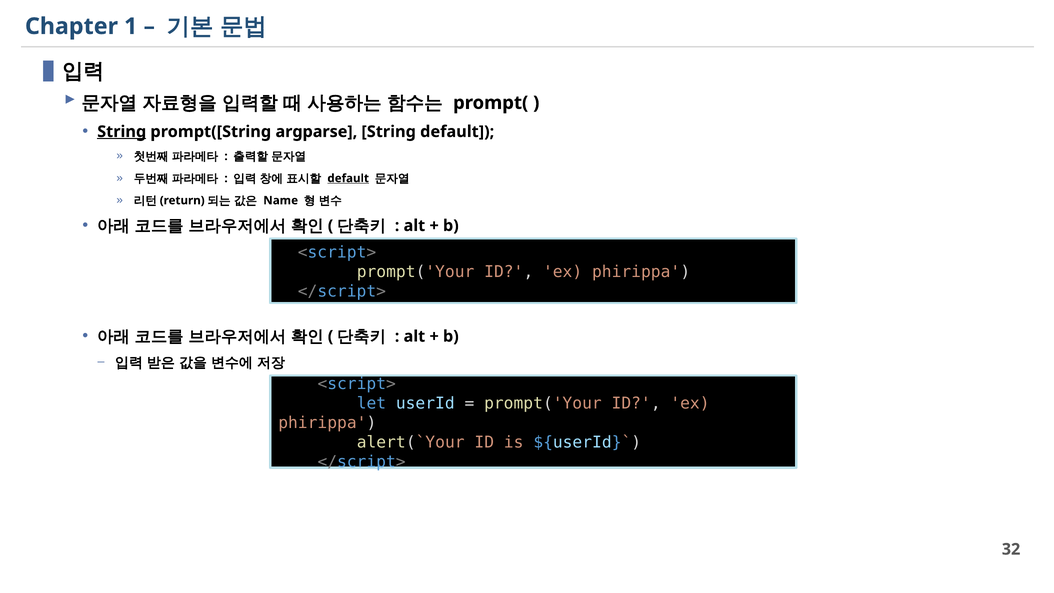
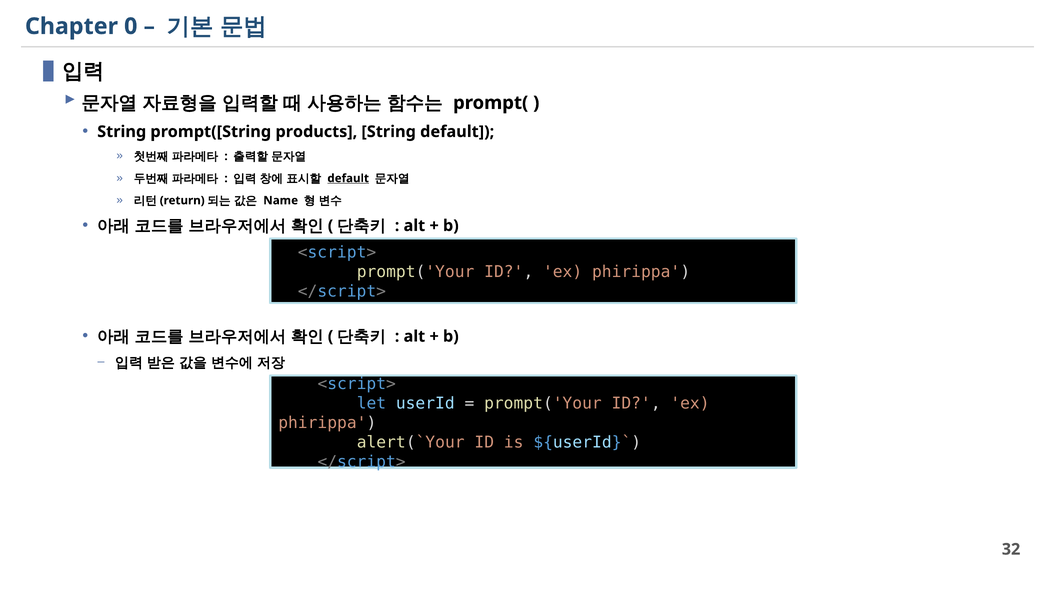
1: 1 -> 0
String at (122, 132) underline: present -> none
argparse: argparse -> products
